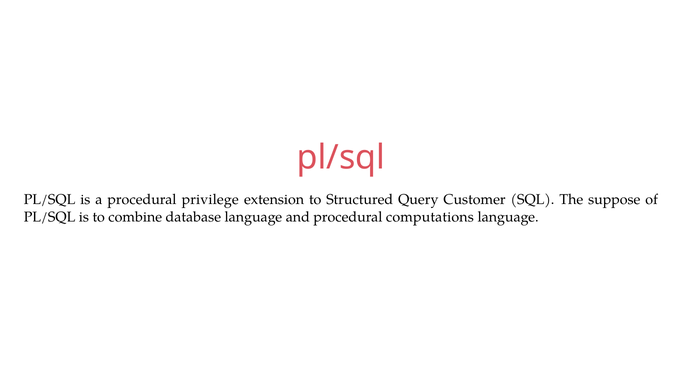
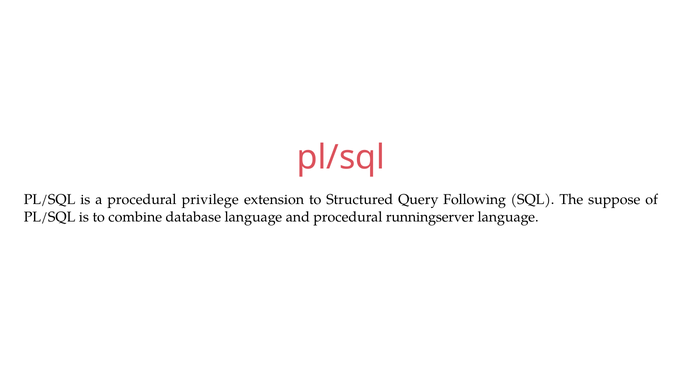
Customer: Customer -> Following
computations: computations -> runningserver
